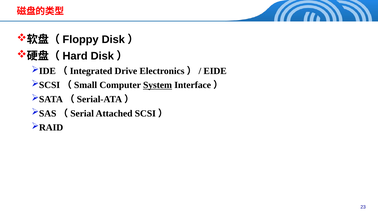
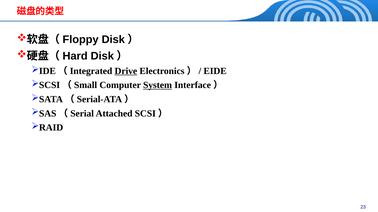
Drive underline: none -> present
